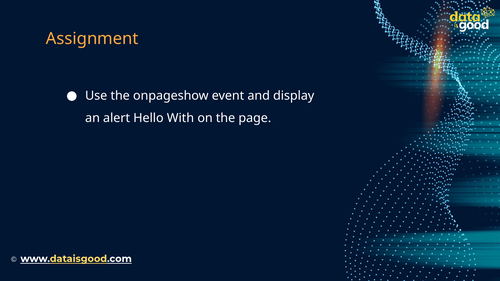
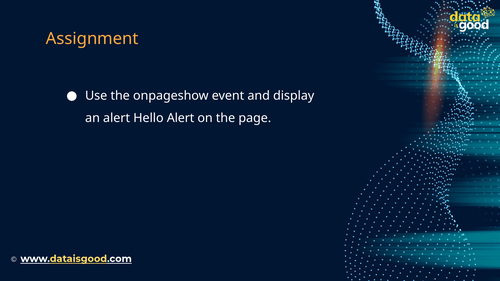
Hello With: With -> Alert
